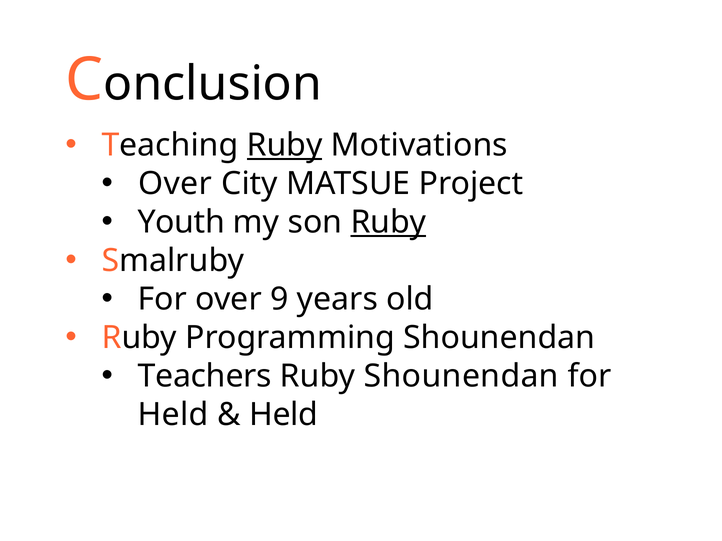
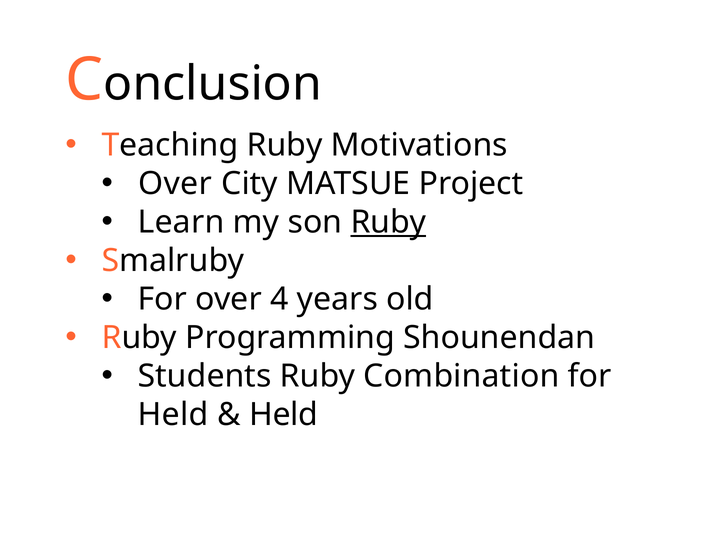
Ruby at (285, 146) underline: present -> none
Youth: Youth -> Learn
9: 9 -> 4
Teachers: Teachers -> Students
Ruby Shounendan: Shounendan -> Combination
